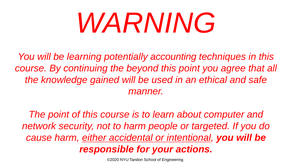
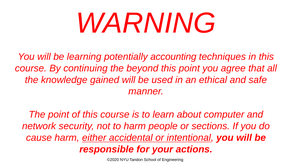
targeted: targeted -> sections
